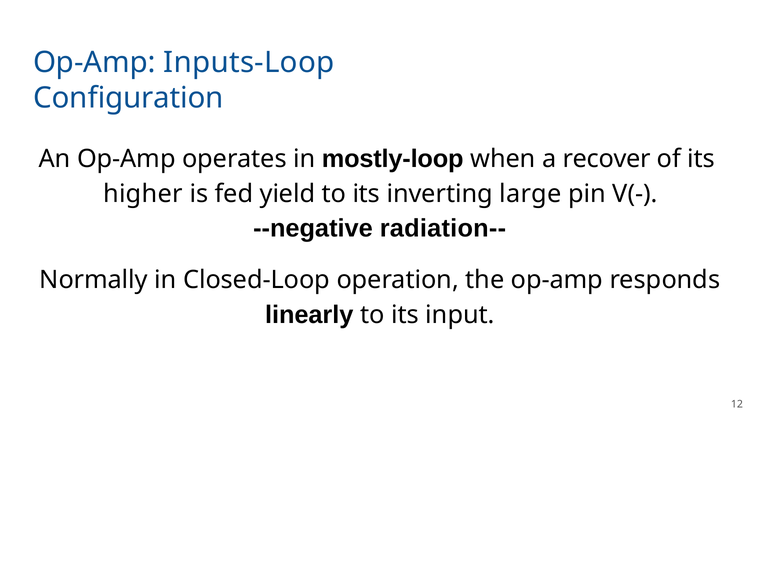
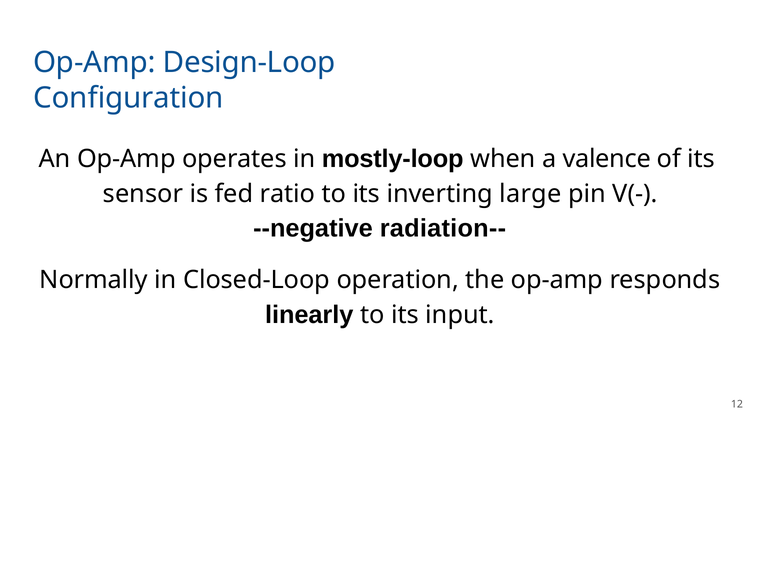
Inputs-Loop: Inputs-Loop -> Design-Loop
recover: recover -> valence
higher: higher -> sensor
yield: yield -> ratio
